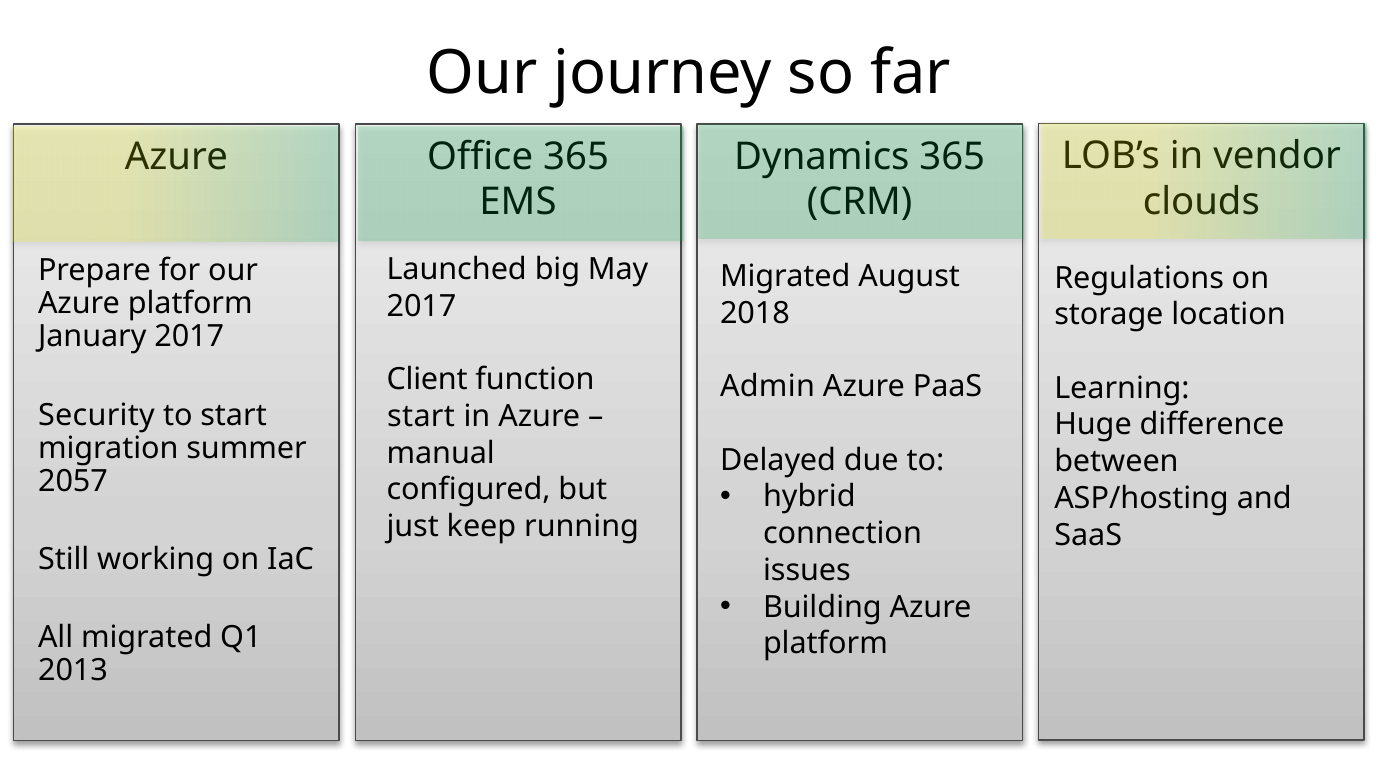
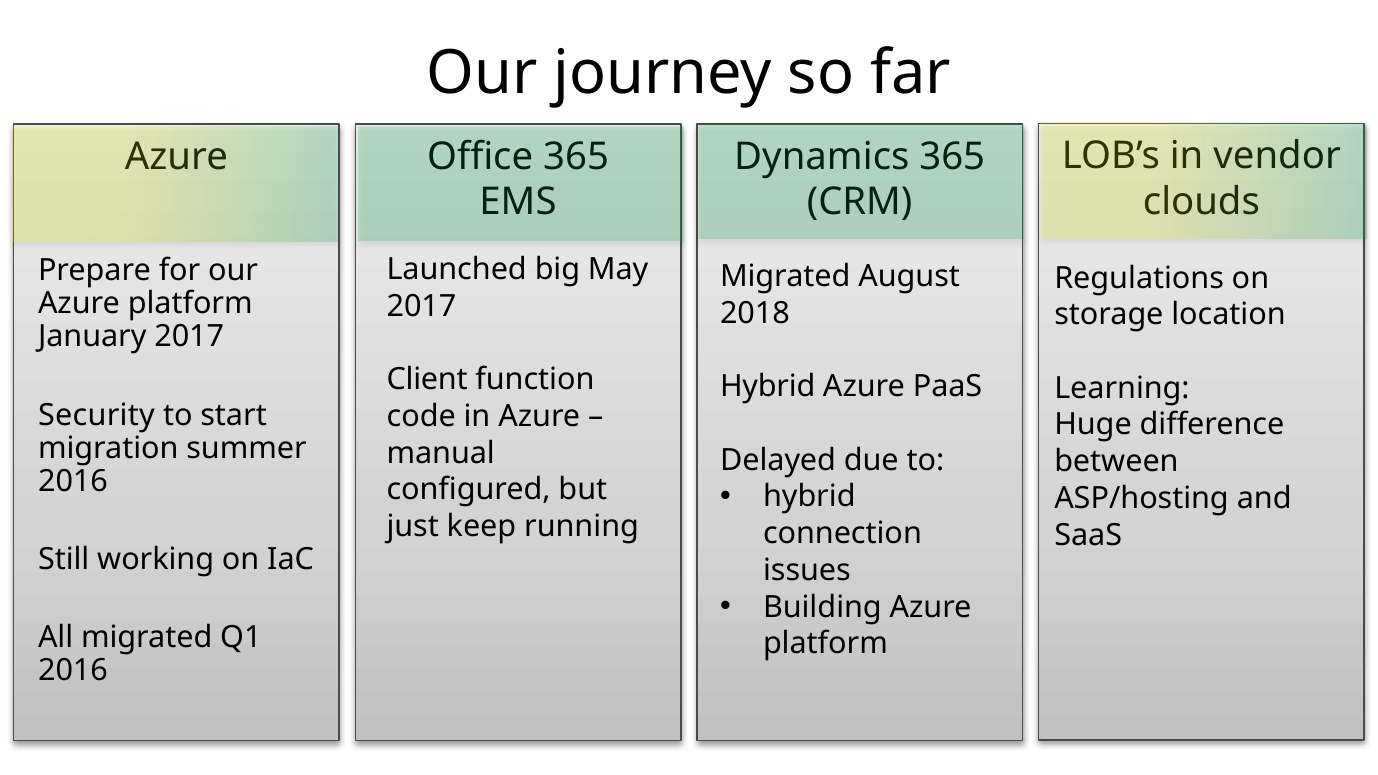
Admin at (767, 387): Admin -> Hybrid
start at (421, 416): start -> code
2057 at (73, 481): 2057 -> 2016
2013 at (73, 671): 2013 -> 2016
